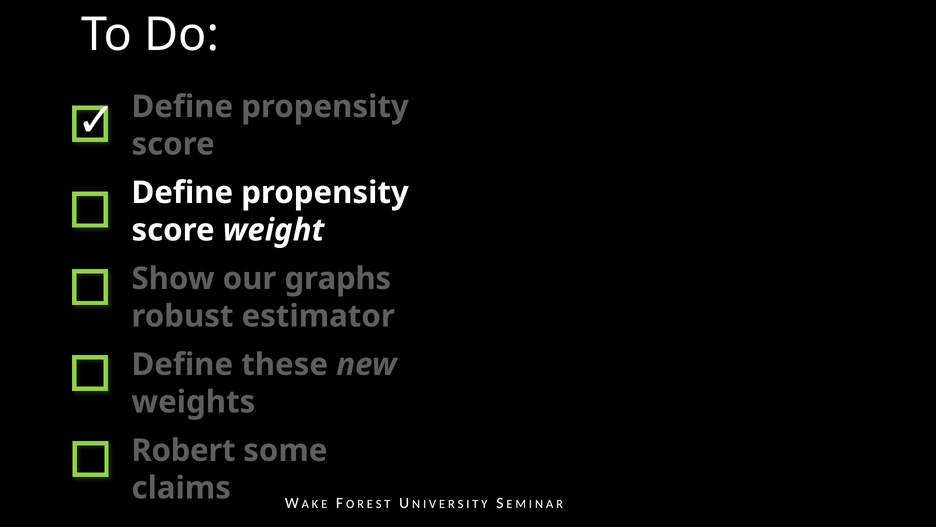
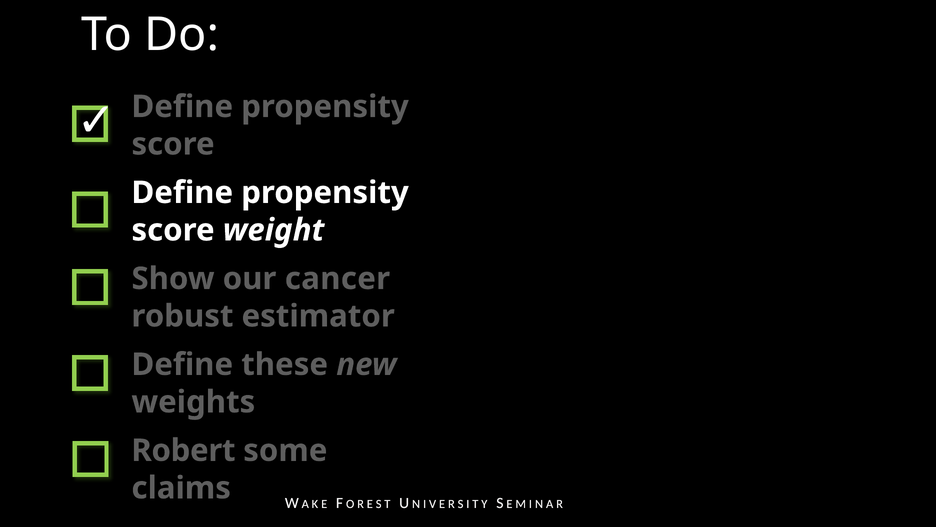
graphs: graphs -> cancer
